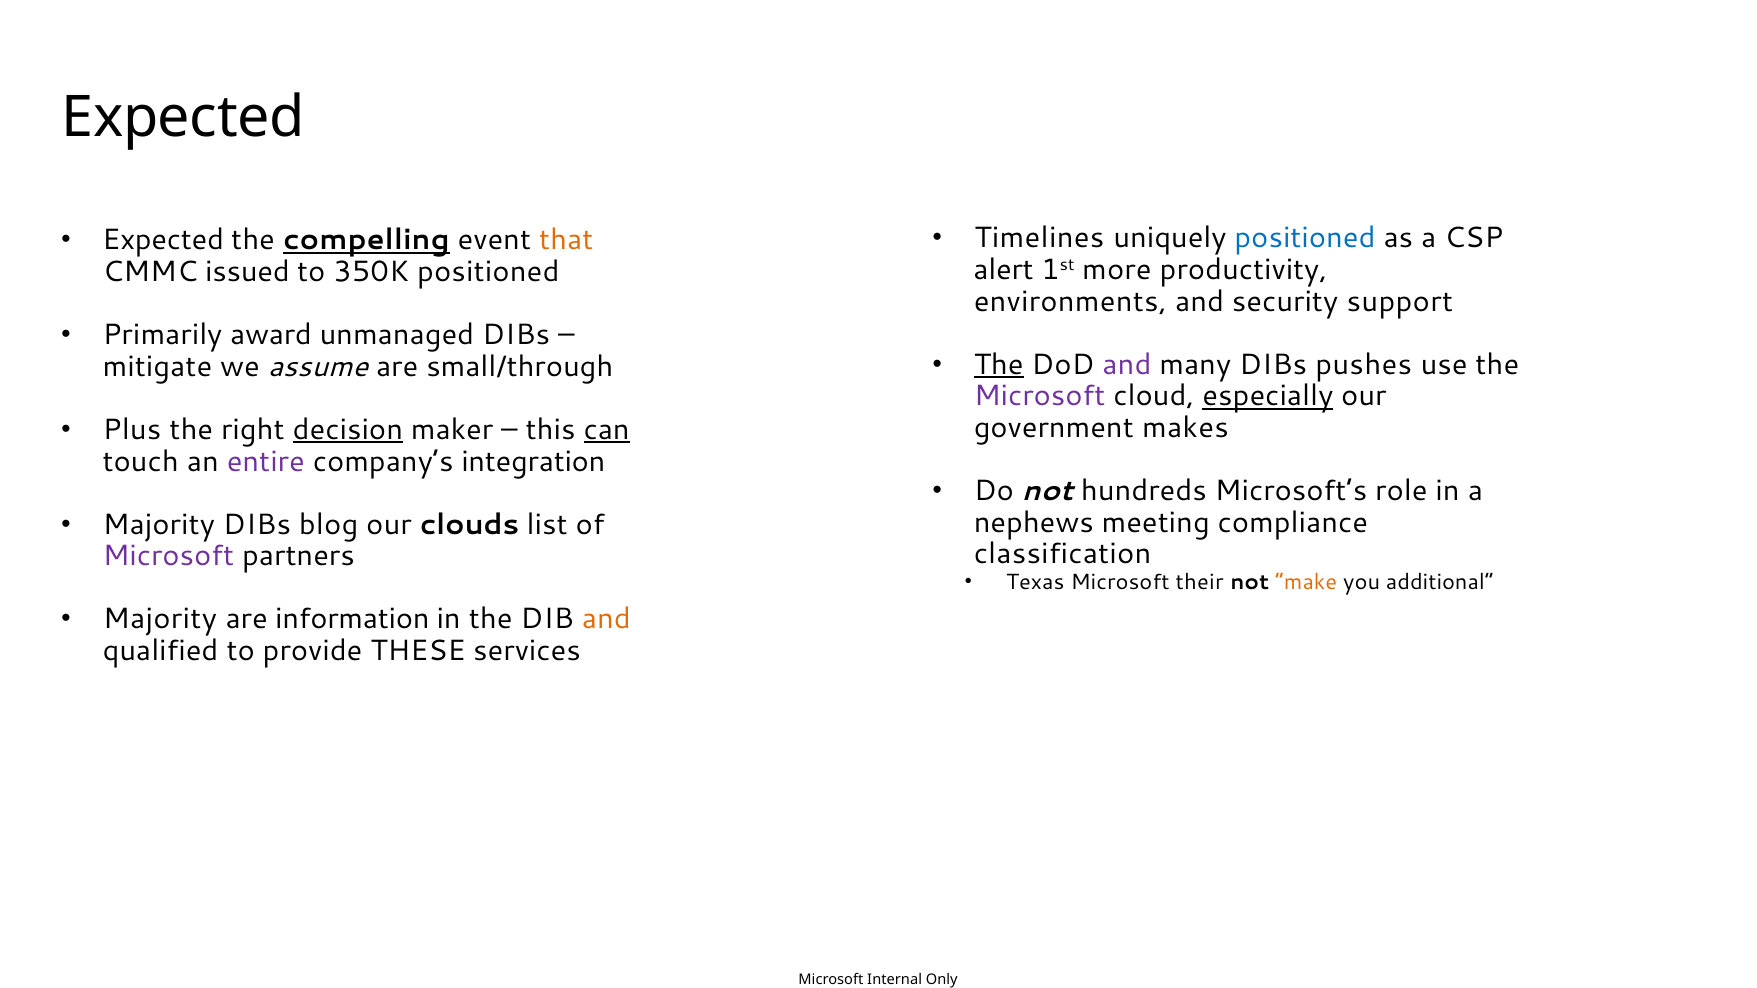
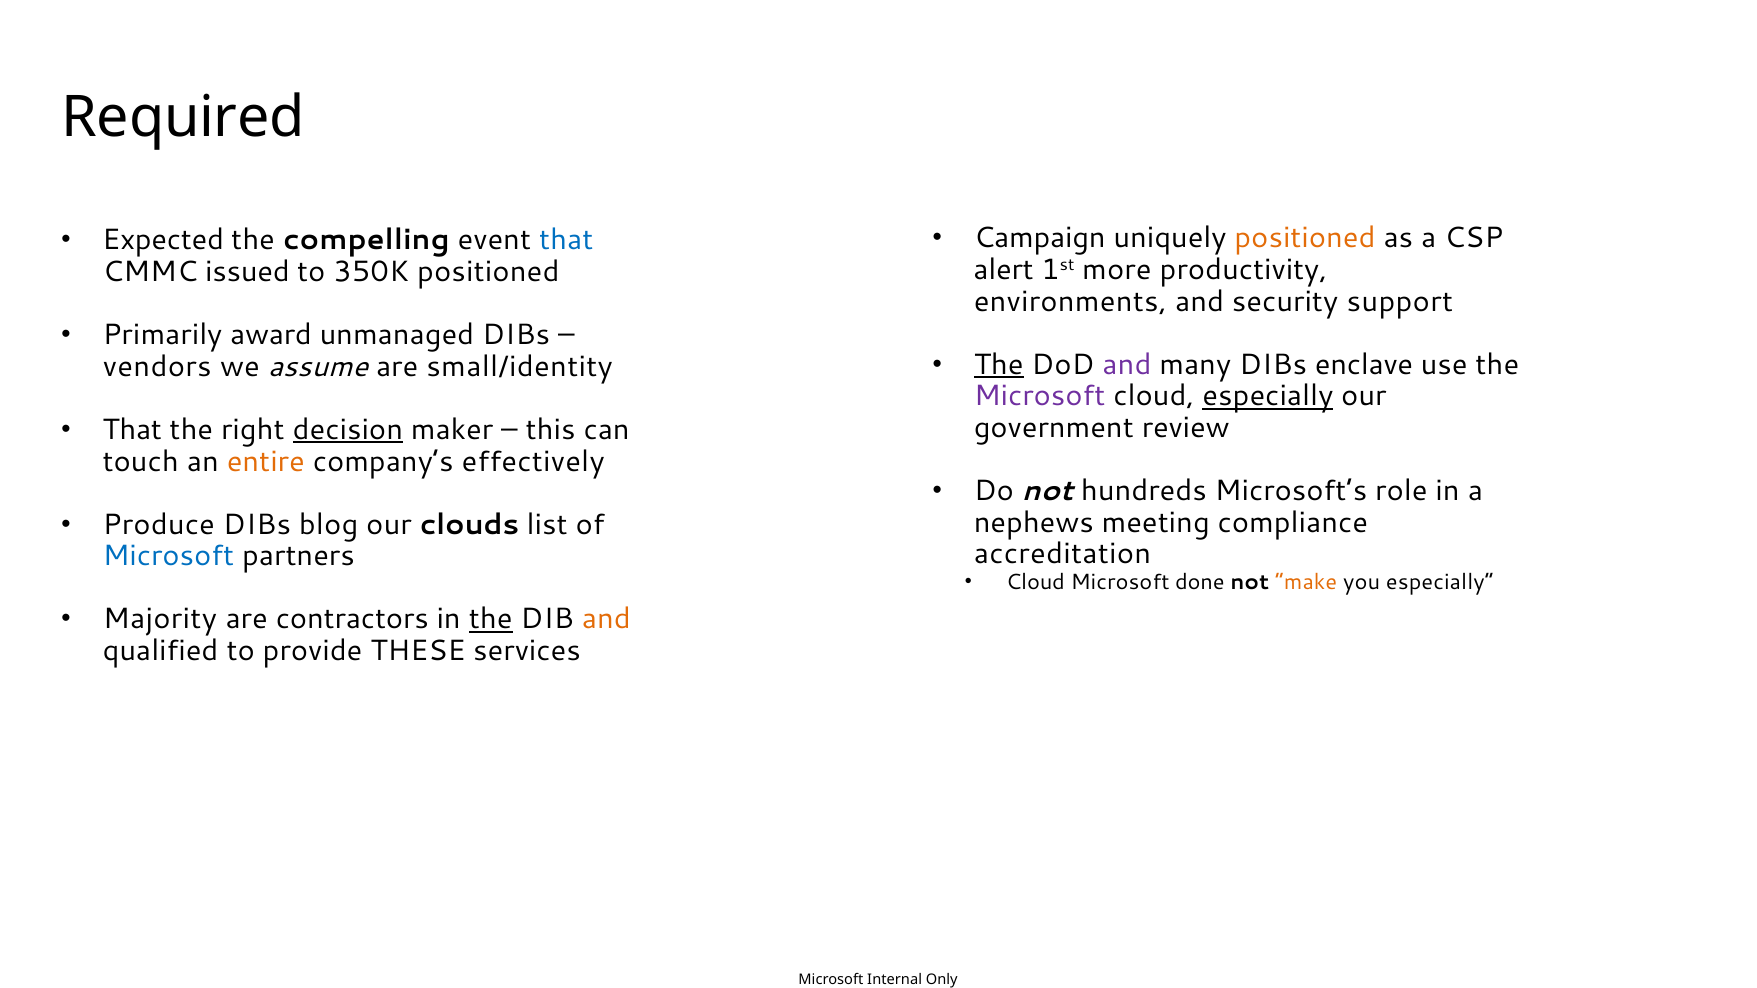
Expected at (183, 117): Expected -> Required
Timelines: Timelines -> Campaign
positioned at (1305, 238) colour: blue -> orange
compelling underline: present -> none
that at (566, 240) colour: orange -> blue
pushes: pushes -> enclave
mitigate: mitigate -> vendors
small/through: small/through -> small/identity
Plus at (132, 430): Plus -> That
can underline: present -> none
makes: makes -> review
entire colour: purple -> orange
integration: integration -> effectively
Majority at (159, 525): Majority -> Produce
classification: classification -> accreditation
Microsoft at (168, 556) colour: purple -> blue
Texas at (1035, 582): Texas -> Cloud
their: their -> done
you additional: additional -> especially
information: information -> contractors
the at (491, 619) underline: none -> present
